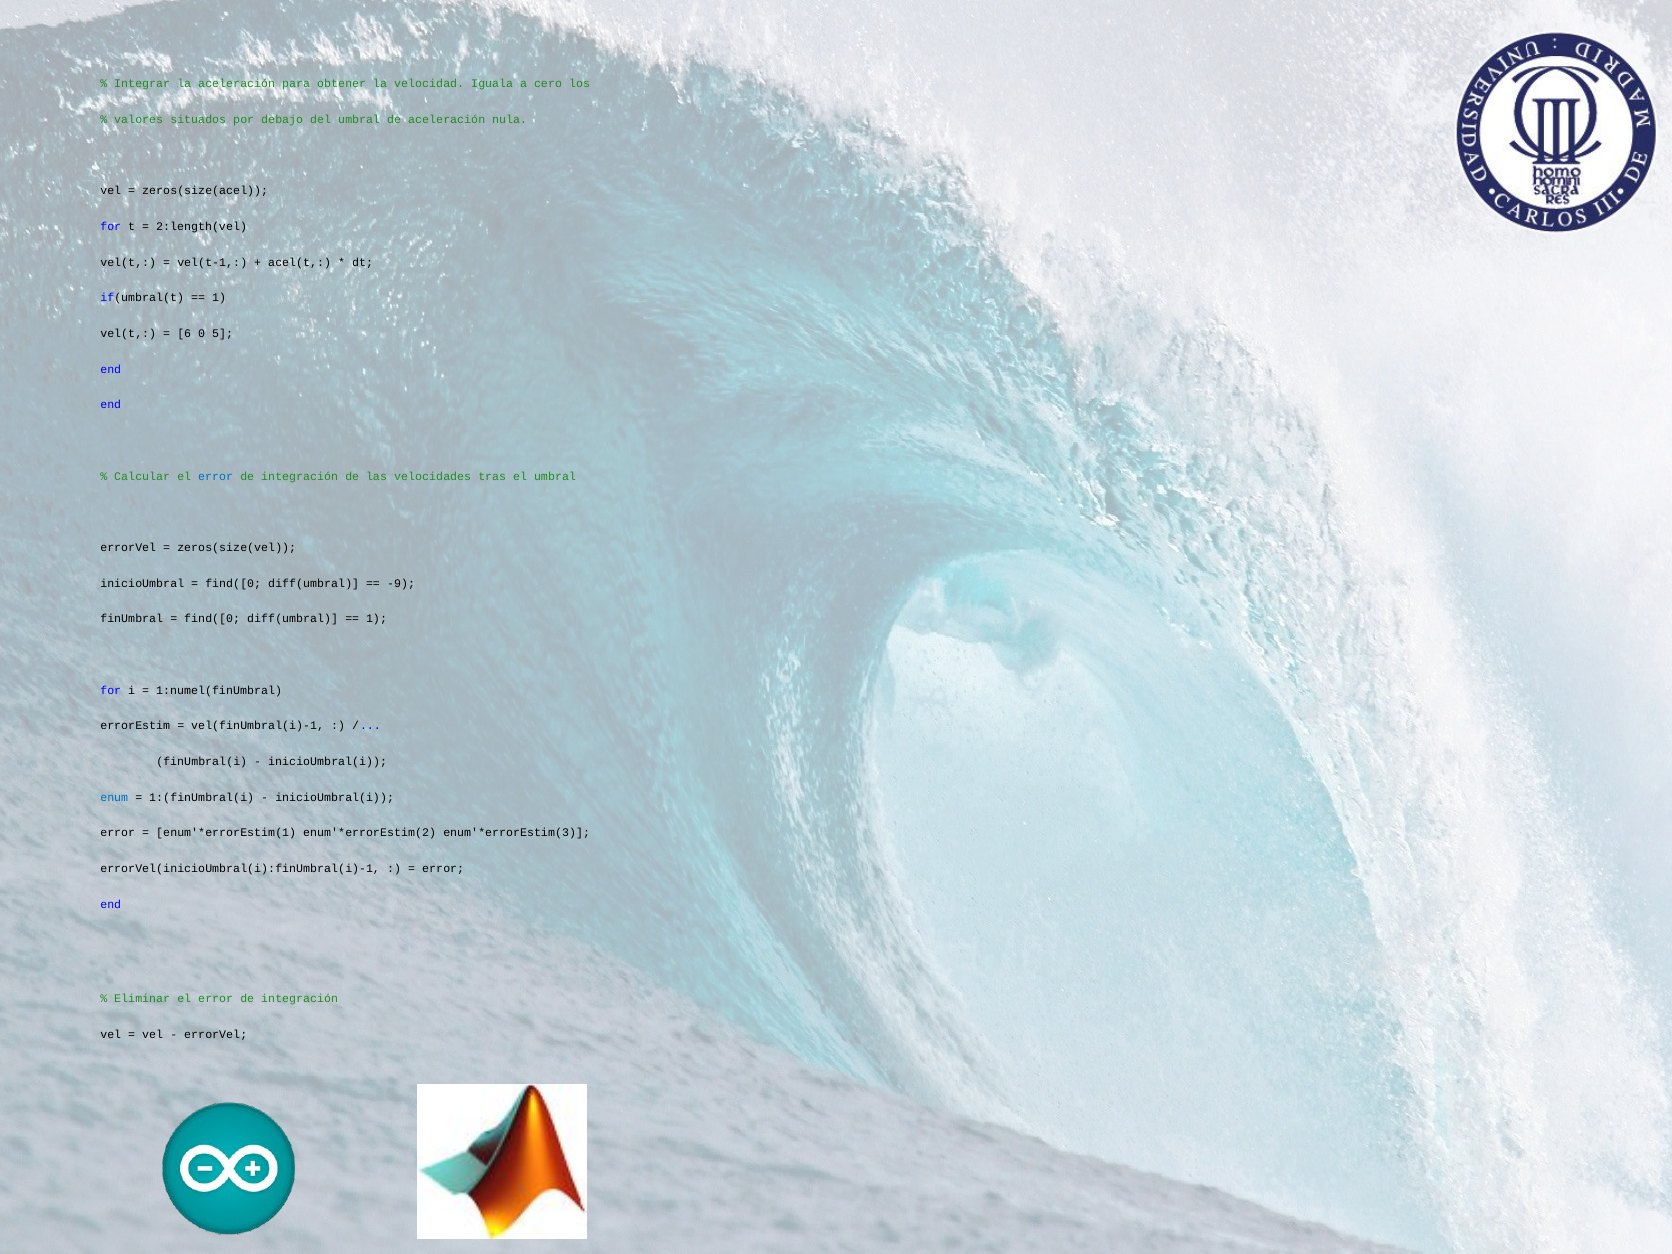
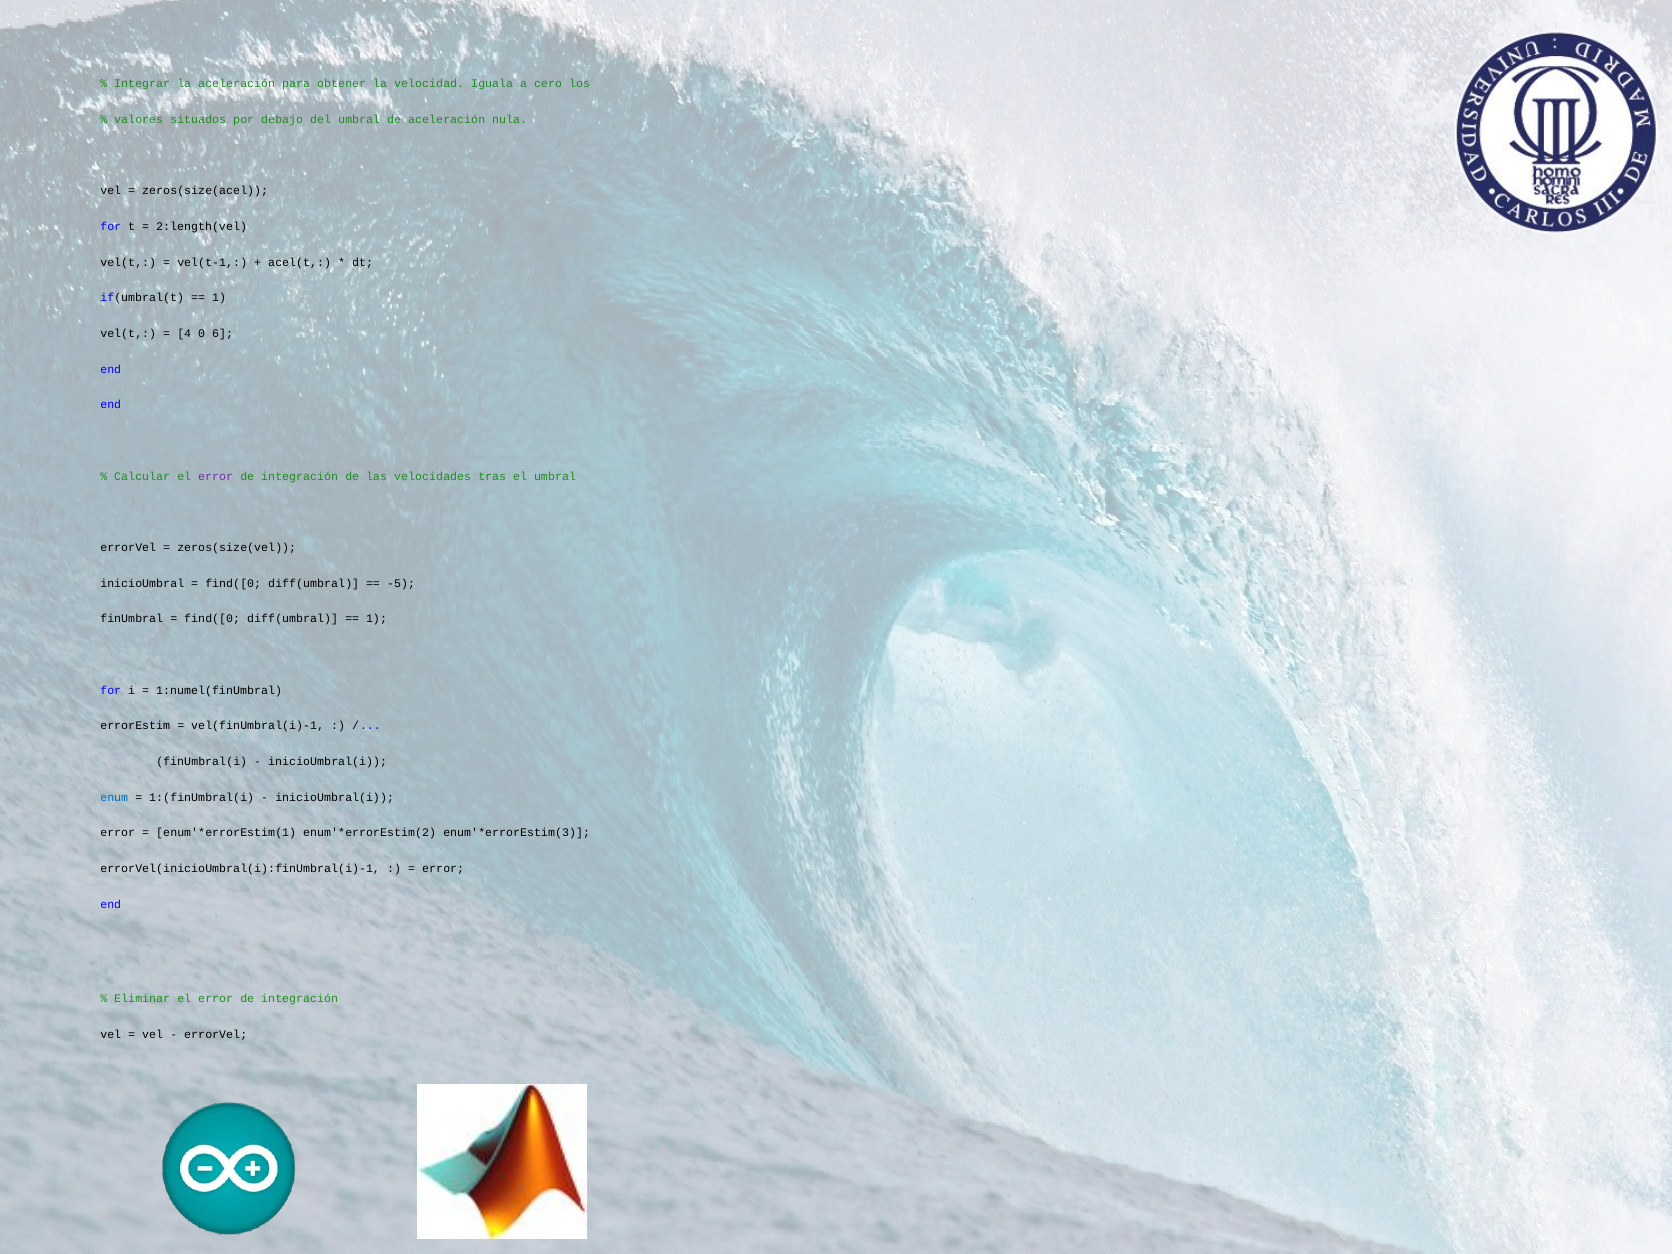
6: 6 -> 4
5: 5 -> 6
error at (216, 476) colour: blue -> purple
-9: -9 -> -5
